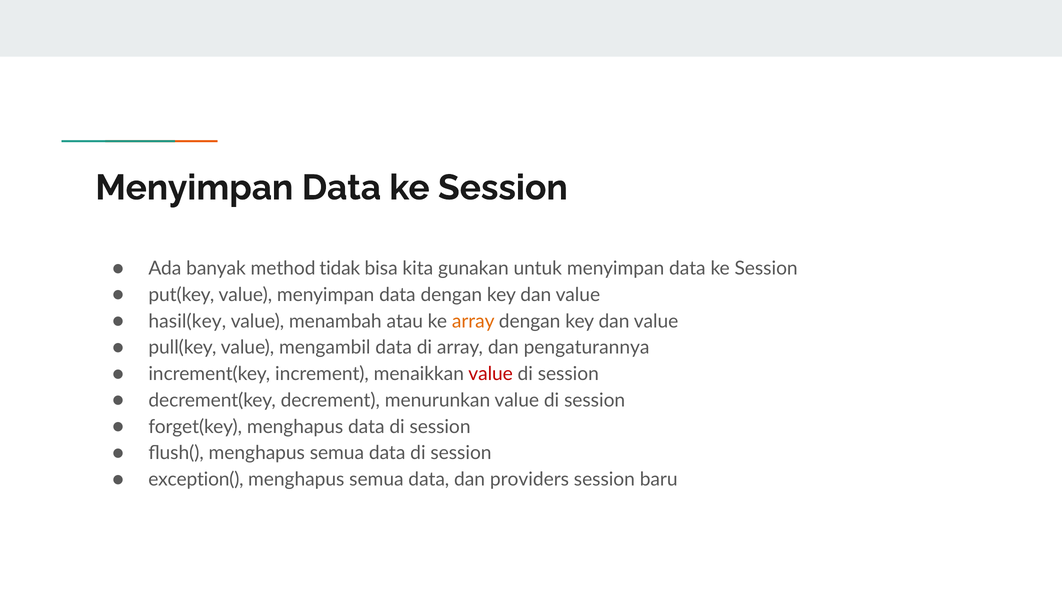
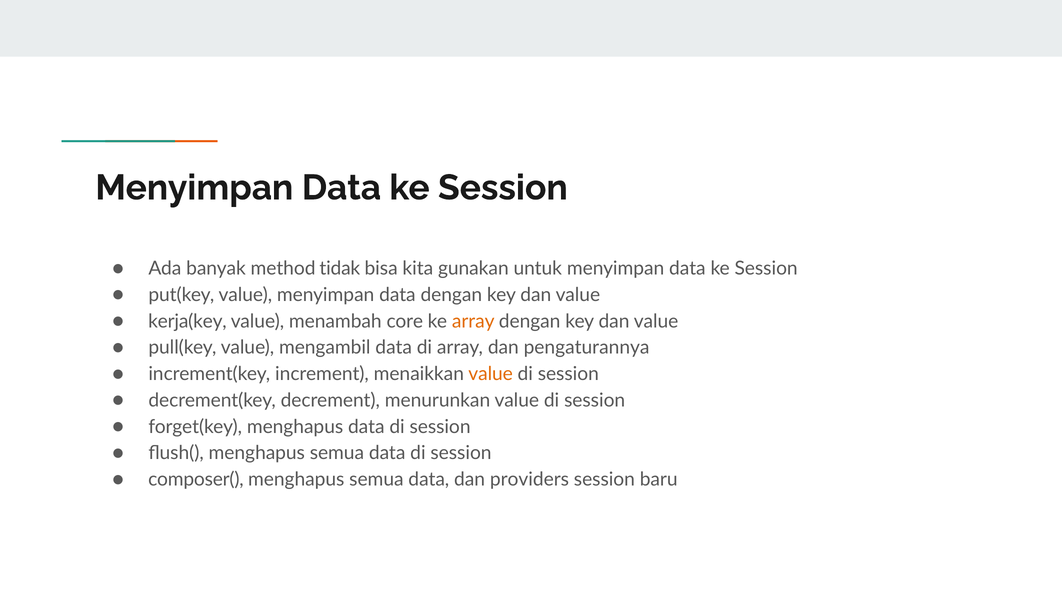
hasil(key: hasil(key -> kerja(key
atau: atau -> core
value at (491, 374) colour: red -> orange
exception(: exception( -> composer(
